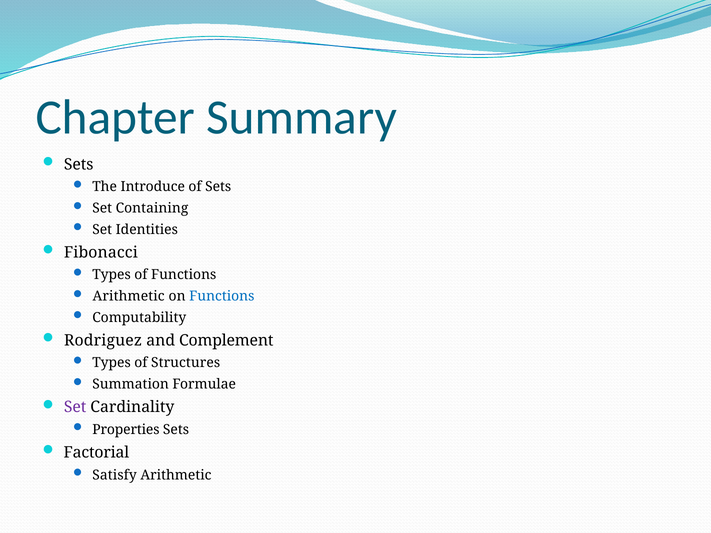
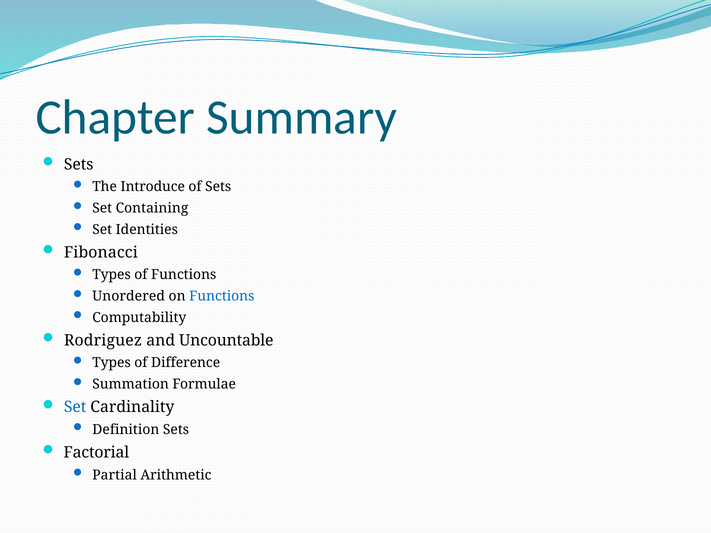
Arithmetic at (129, 296): Arithmetic -> Unordered
Complement: Complement -> Uncountable
Structures: Structures -> Difference
Set at (75, 407) colour: purple -> blue
Properties: Properties -> Definition
Satisfy: Satisfy -> Partial
